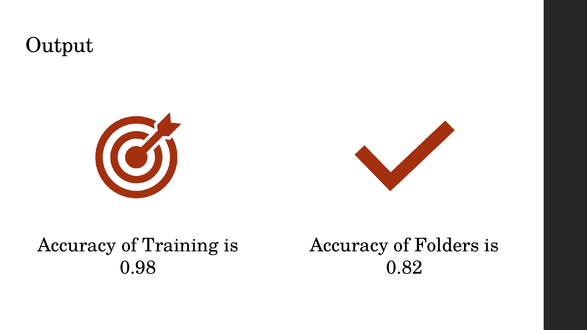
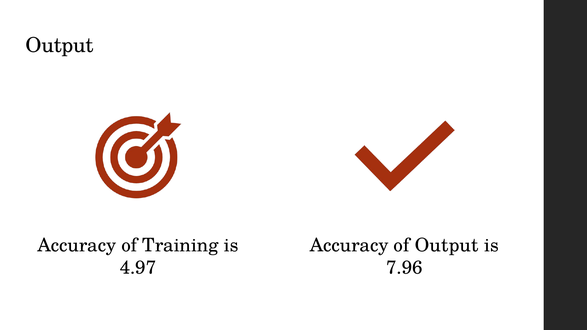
of Folders: Folders -> Output
0.98: 0.98 -> 4.97
0.82: 0.82 -> 7.96
